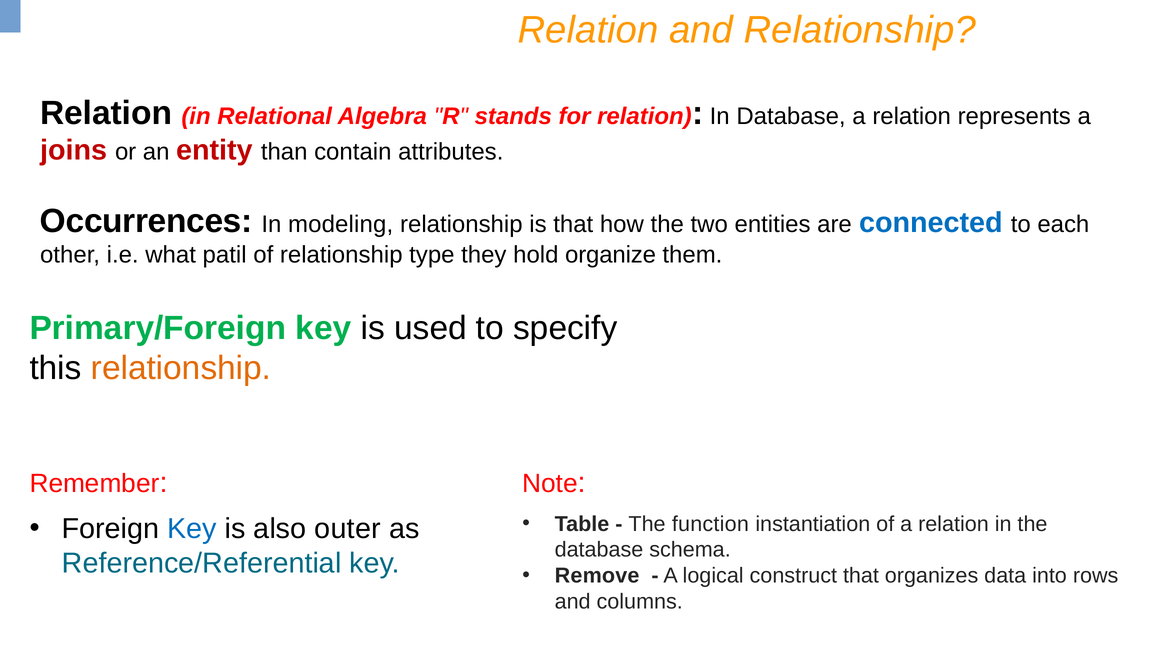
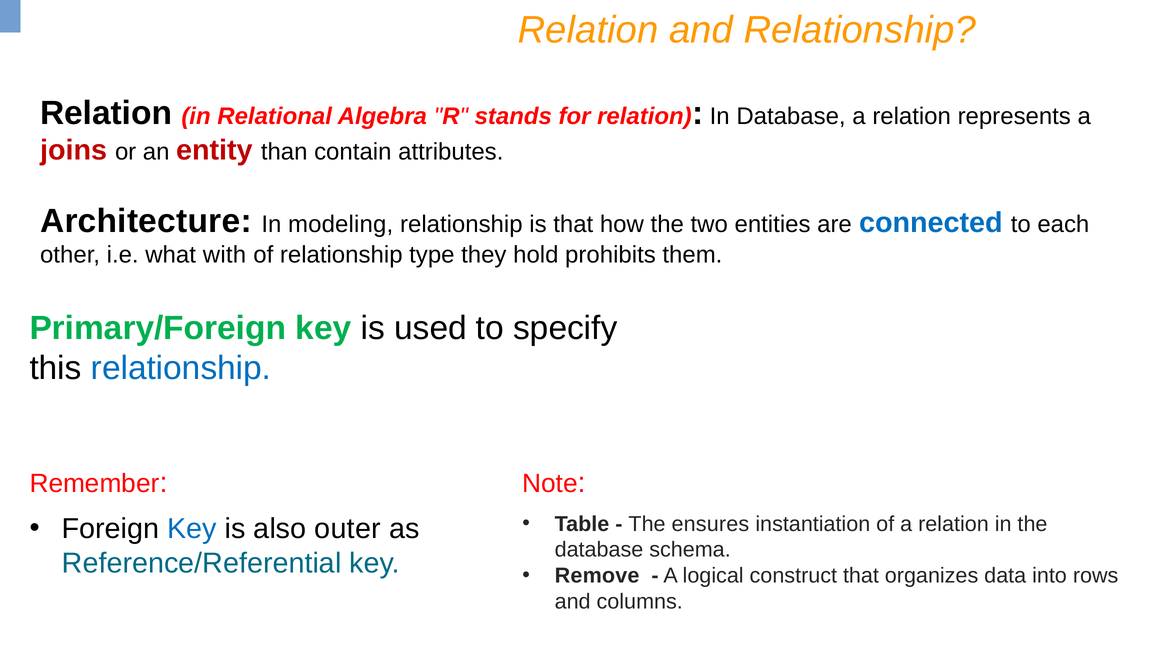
Occurrences: Occurrences -> Architecture
patil: patil -> with
organize: organize -> prohibits
relationship at (181, 368) colour: orange -> blue
function: function -> ensures
